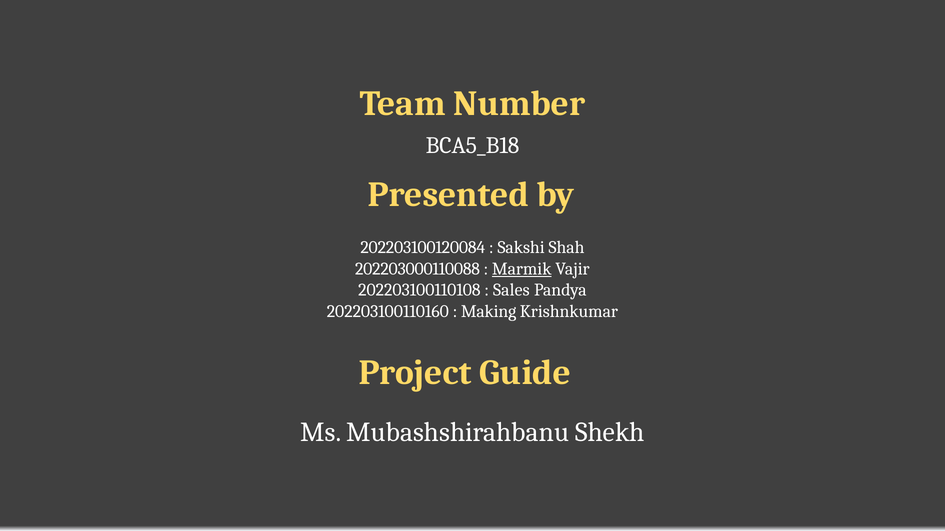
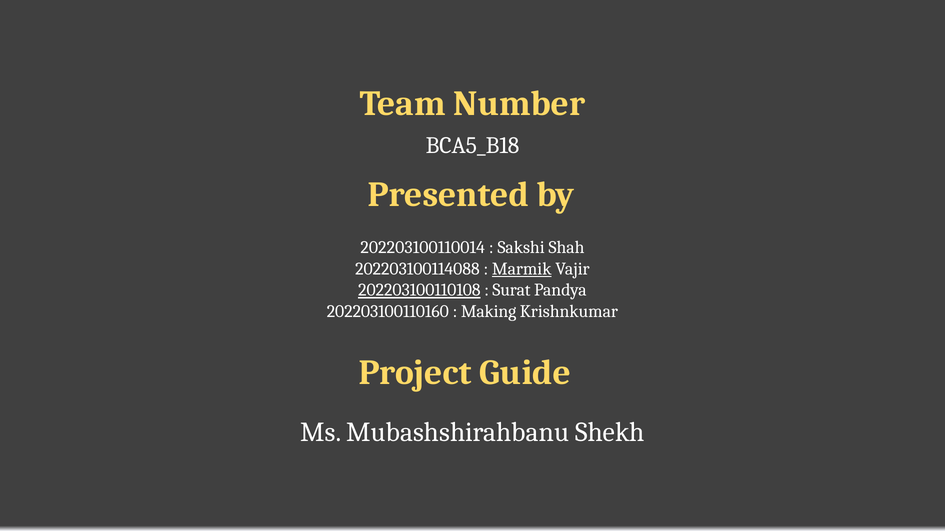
202203100120084: 202203100120084 -> 202203100110014
202203000110088: 202203000110088 -> 202203100114088
202203100110108 underline: none -> present
Sales: Sales -> Surat
